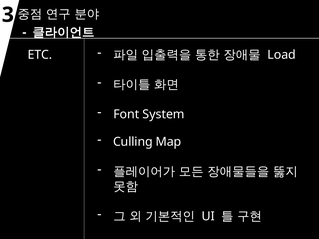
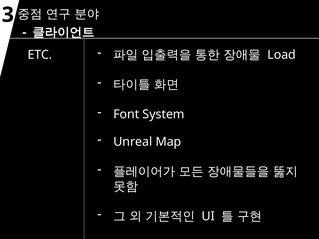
Culling: Culling -> Unreal
